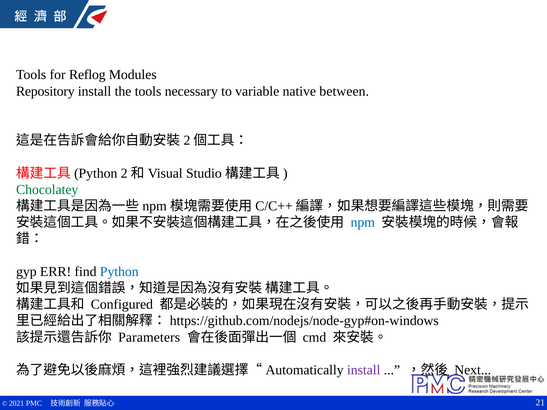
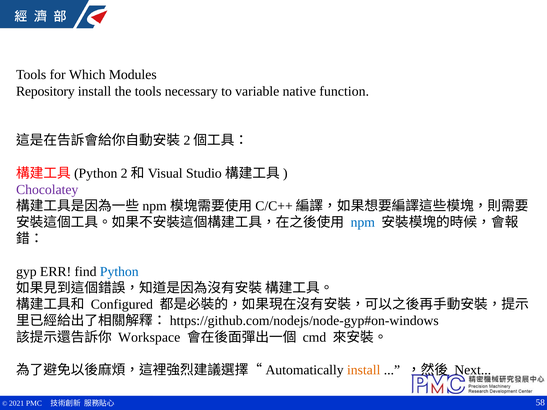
Reflog: Reflog -> Which
between: between -> function
Chocolatey colour: green -> purple
Parameters: Parameters -> Workspace
install at (364, 370) colour: purple -> orange
21: 21 -> 58
